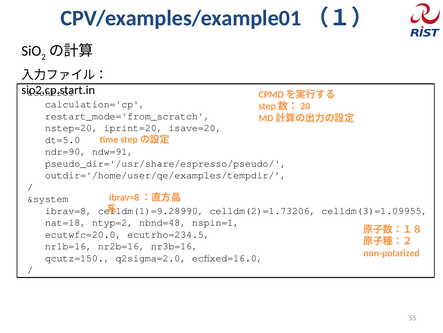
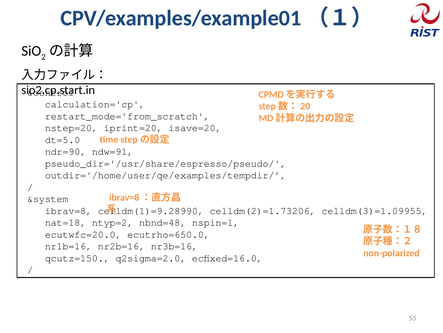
ecutrho=234.5: ecutrho=234.5 -> ecutrho=650.0
